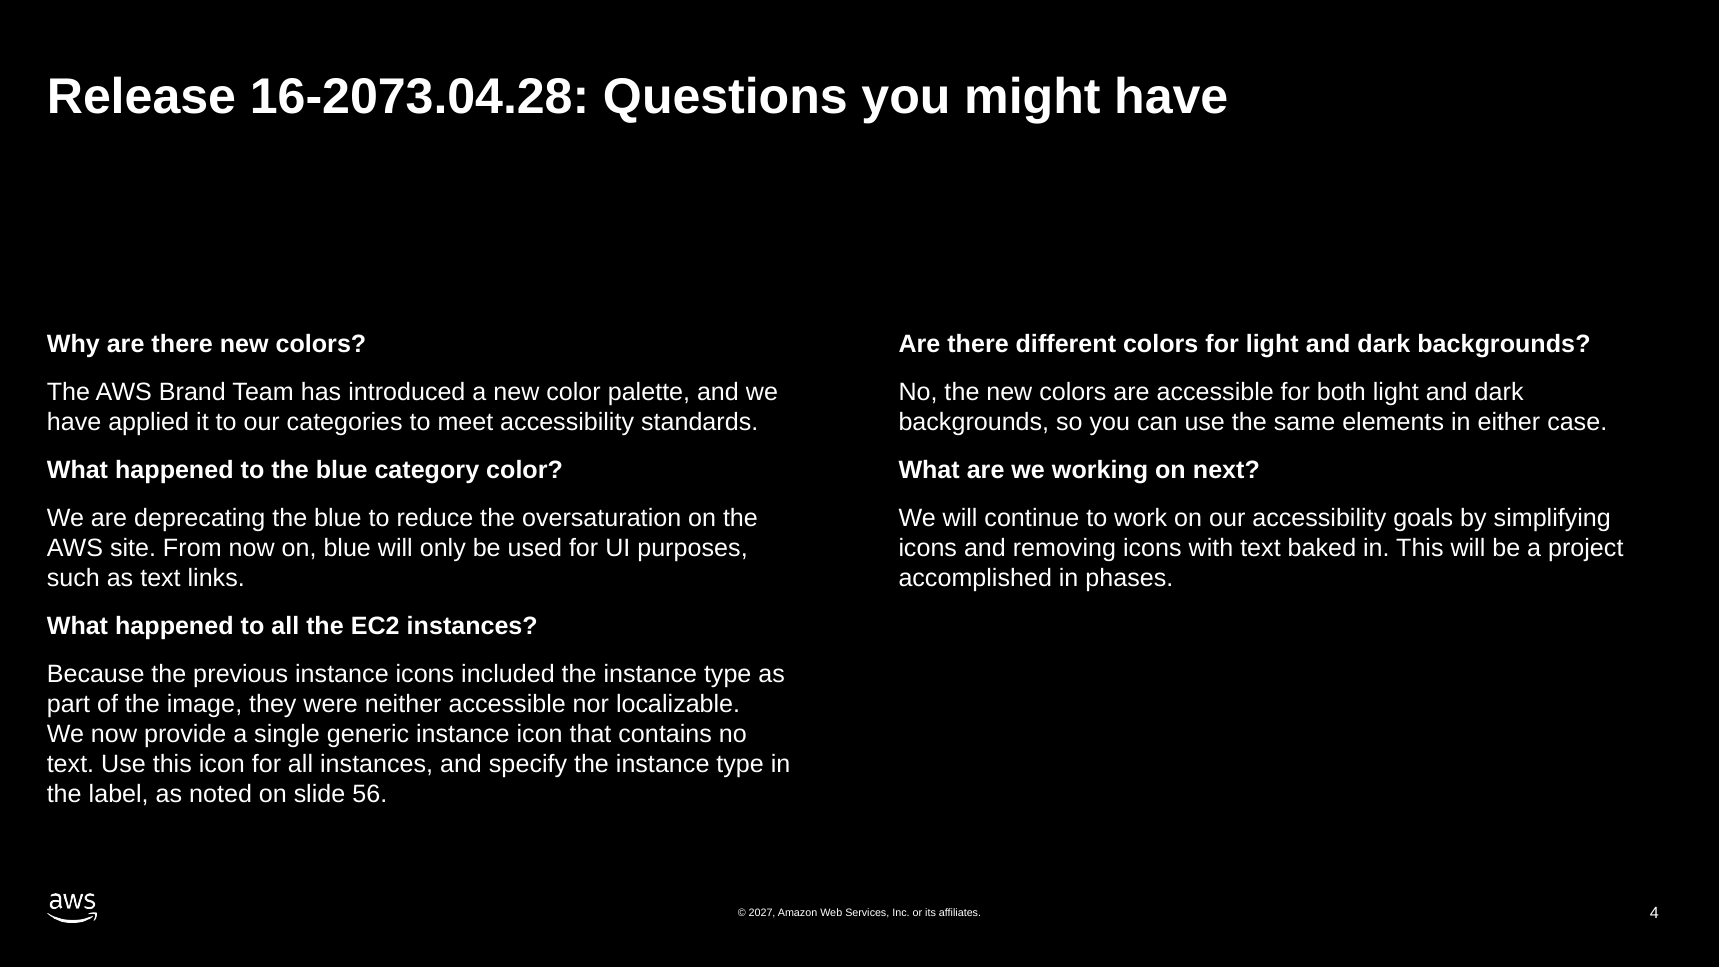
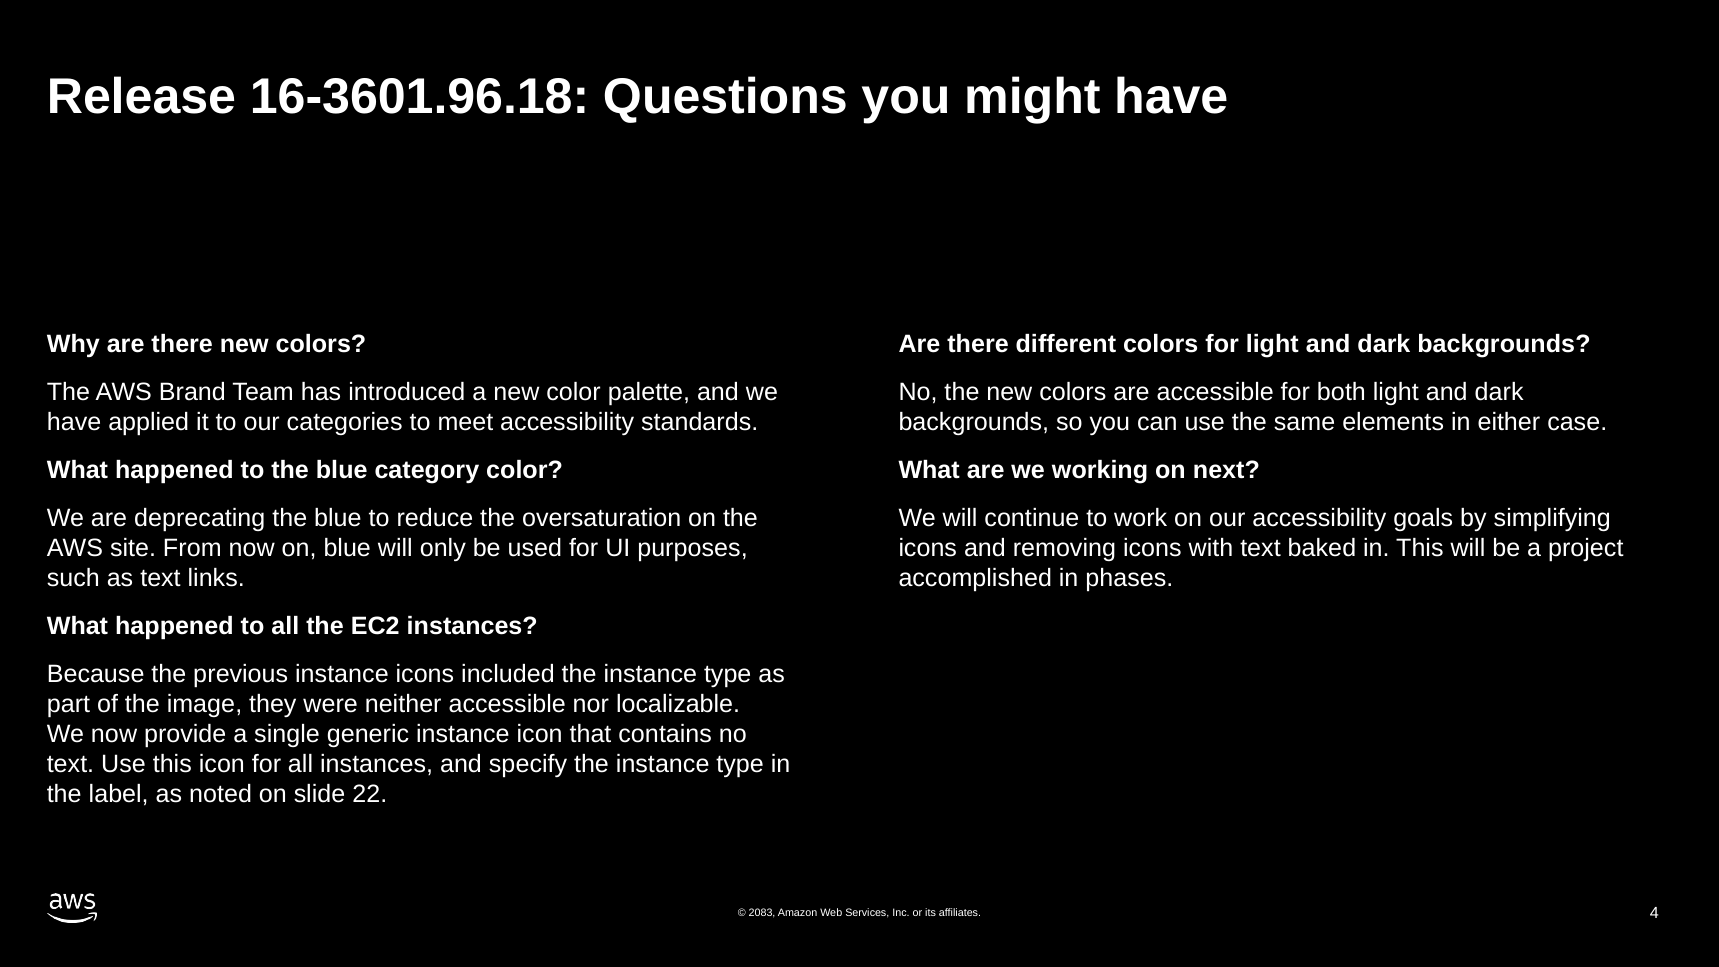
16-2073.04.28: 16-2073.04.28 -> 16-3601.96.18
56: 56 -> 22
2027: 2027 -> 2083
